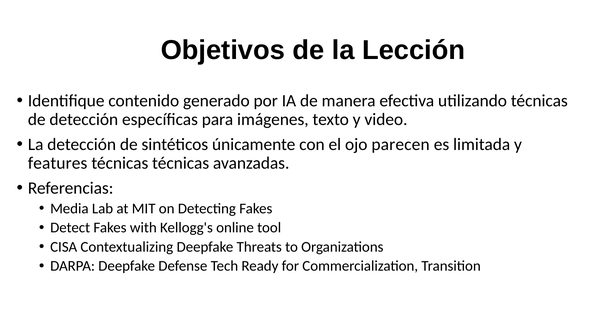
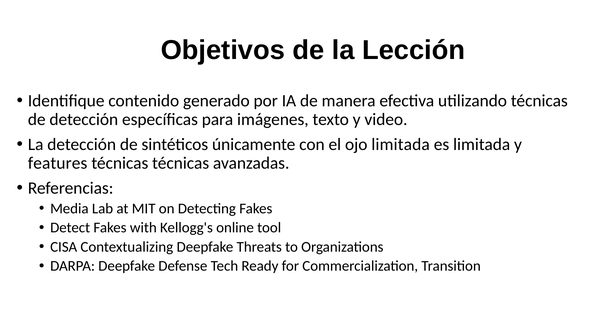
ojo parecen: parecen -> limitada
